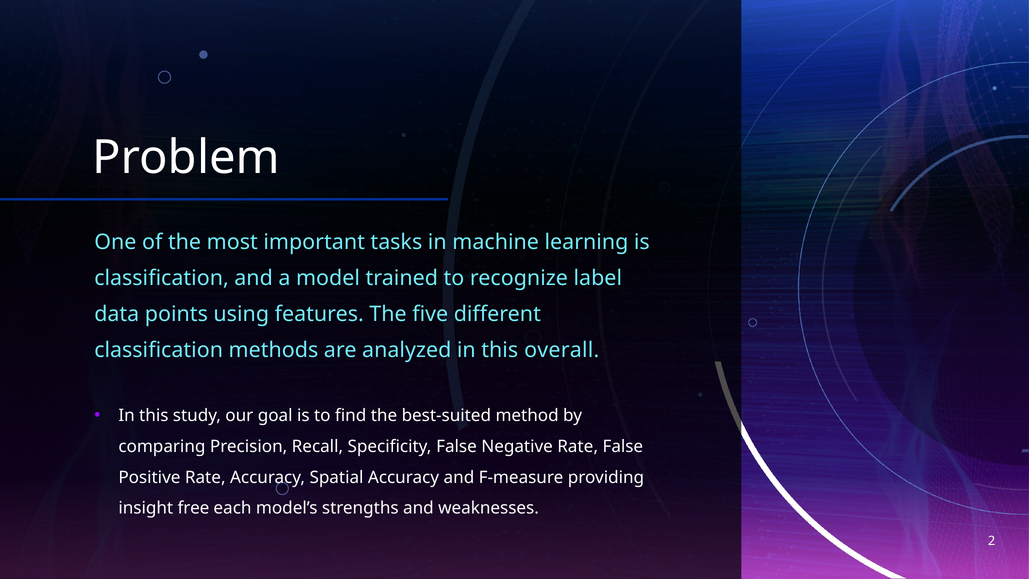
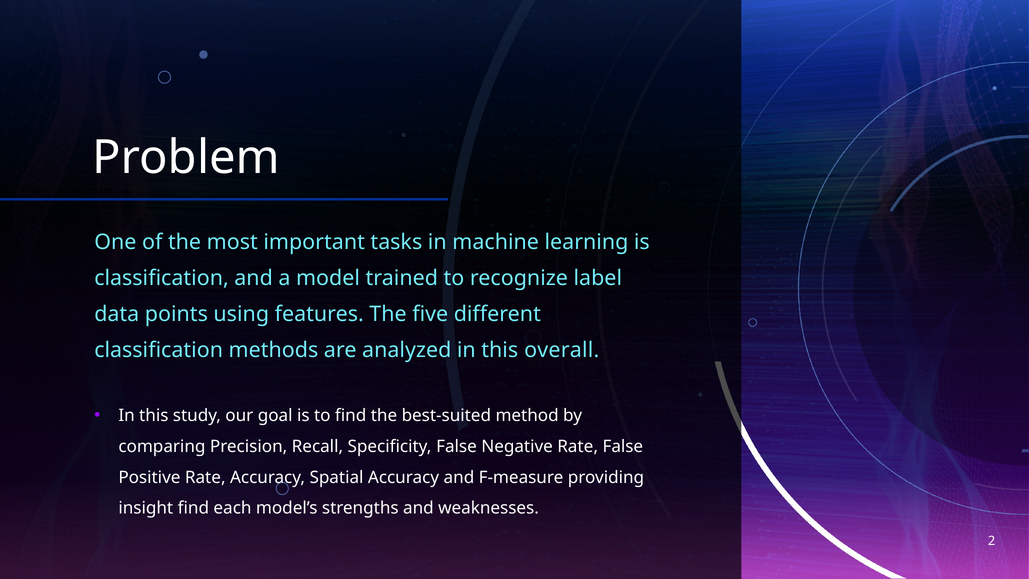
insight free: free -> find
